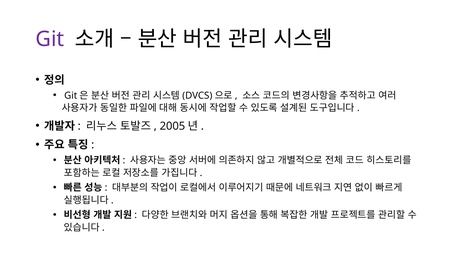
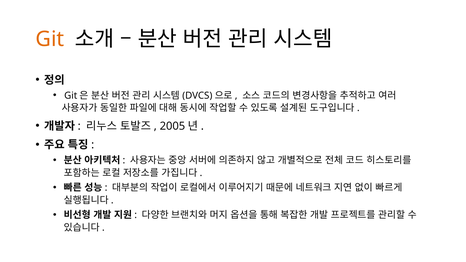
Git at (50, 39) colour: purple -> orange
